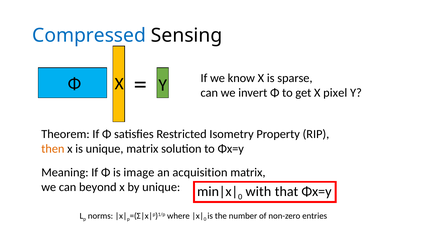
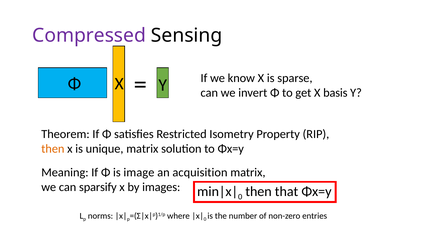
Compressed colour: blue -> purple
pixel: pixel -> basis
beyond: beyond -> sparsify
by unique: unique -> images
0 with: with -> then
